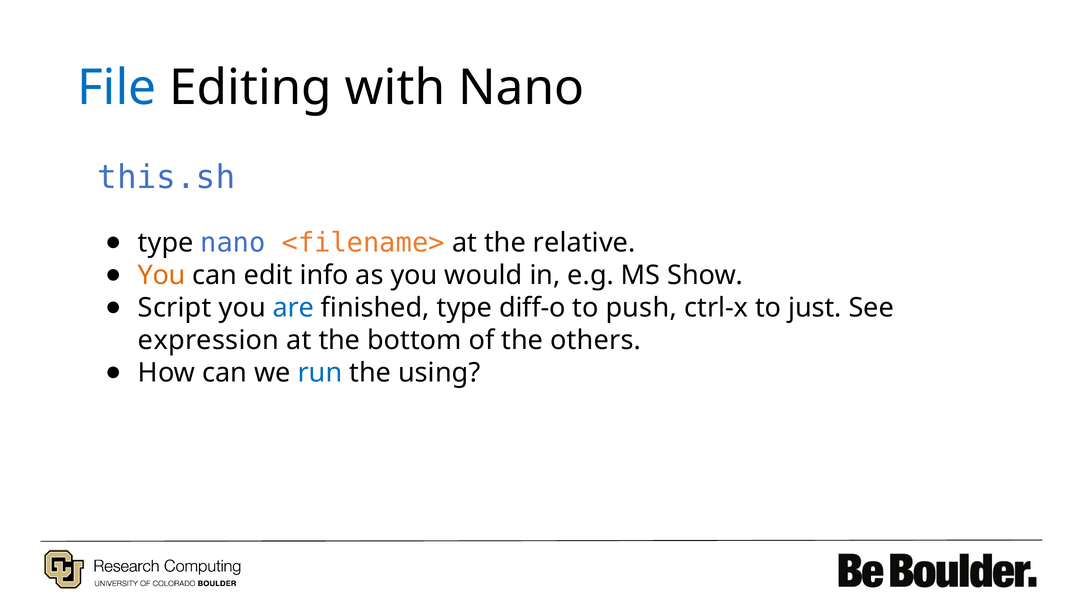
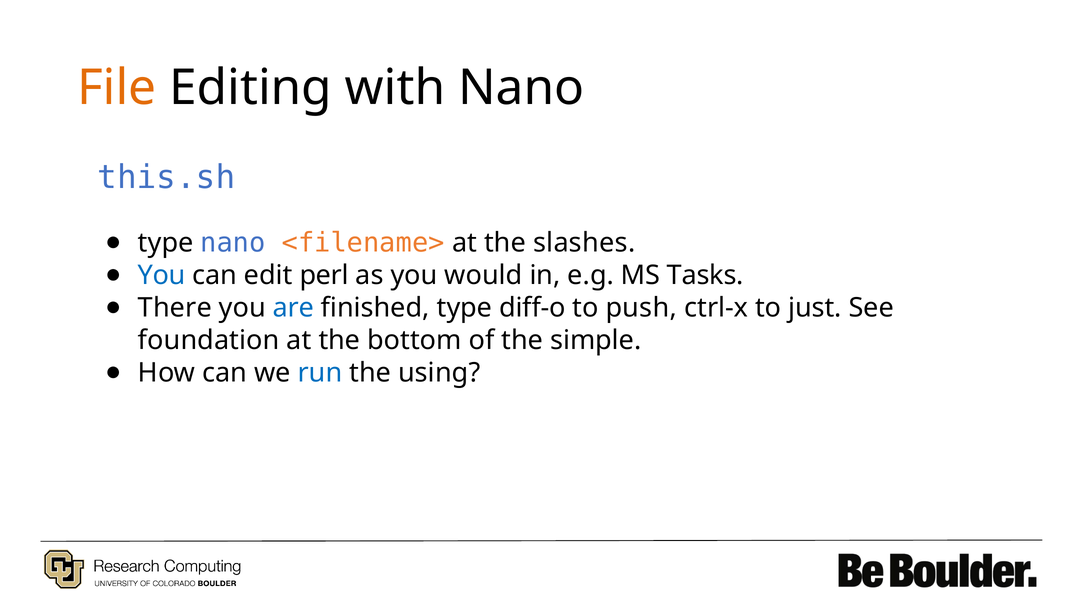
File colour: blue -> orange
relative: relative -> slashes
You at (162, 275) colour: orange -> blue
info: info -> perl
Show: Show -> Tasks
Script: Script -> There
expression: expression -> foundation
others: others -> simple
